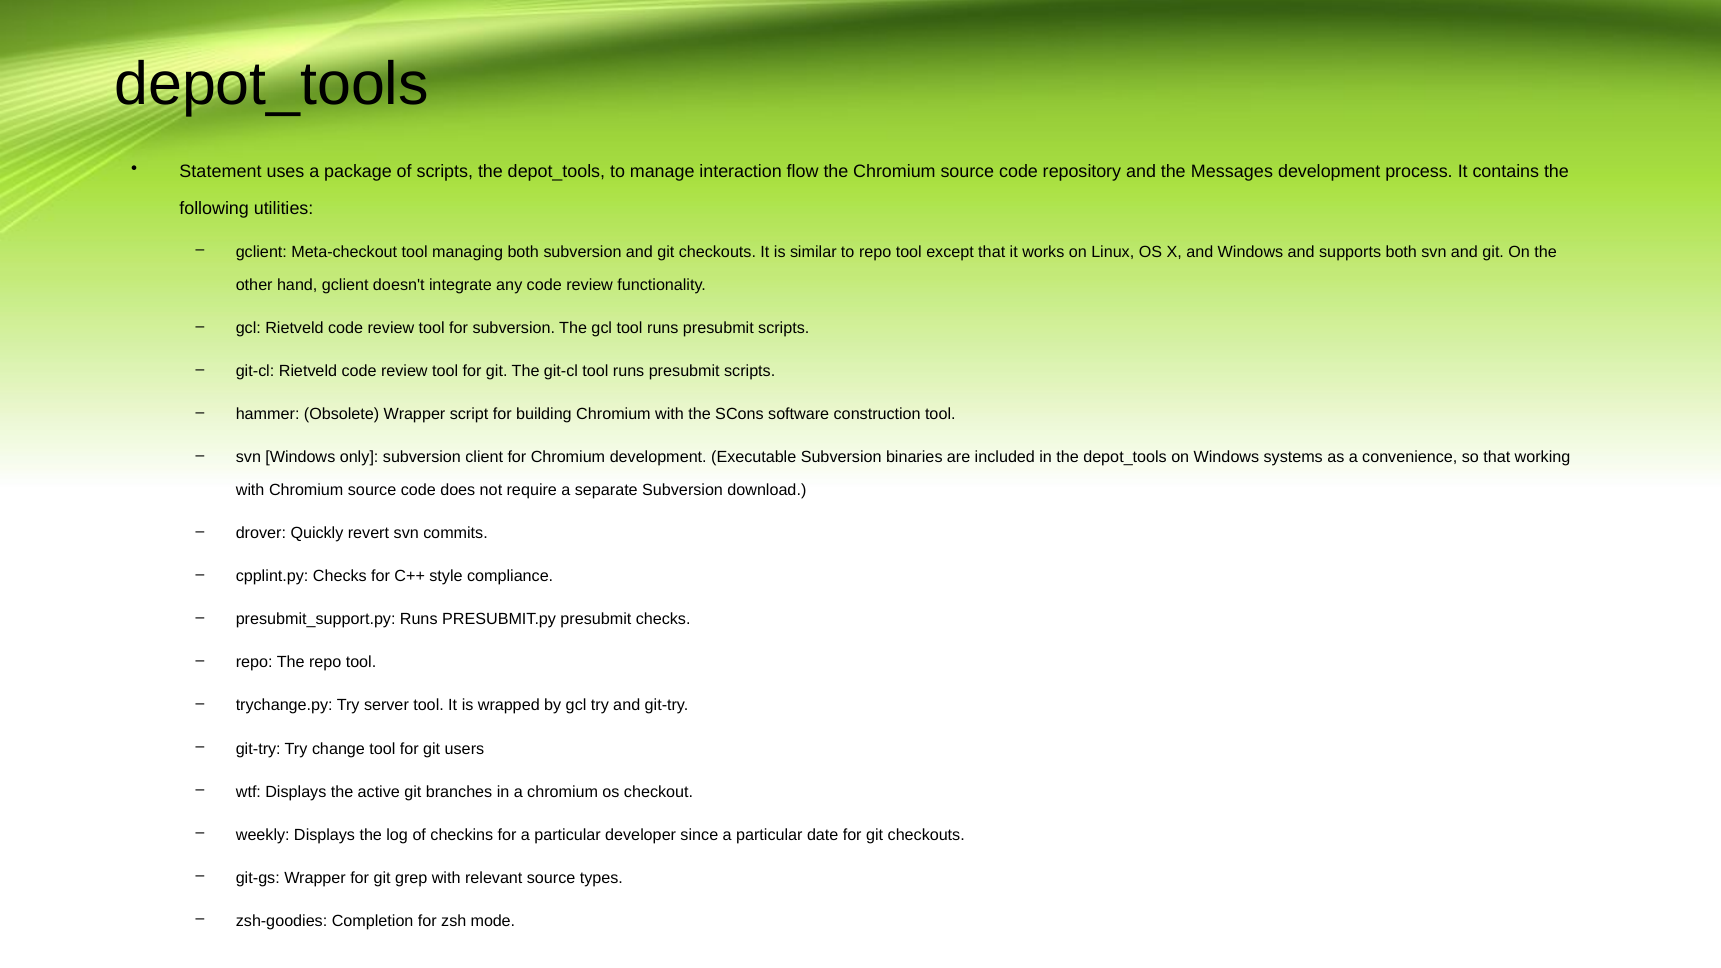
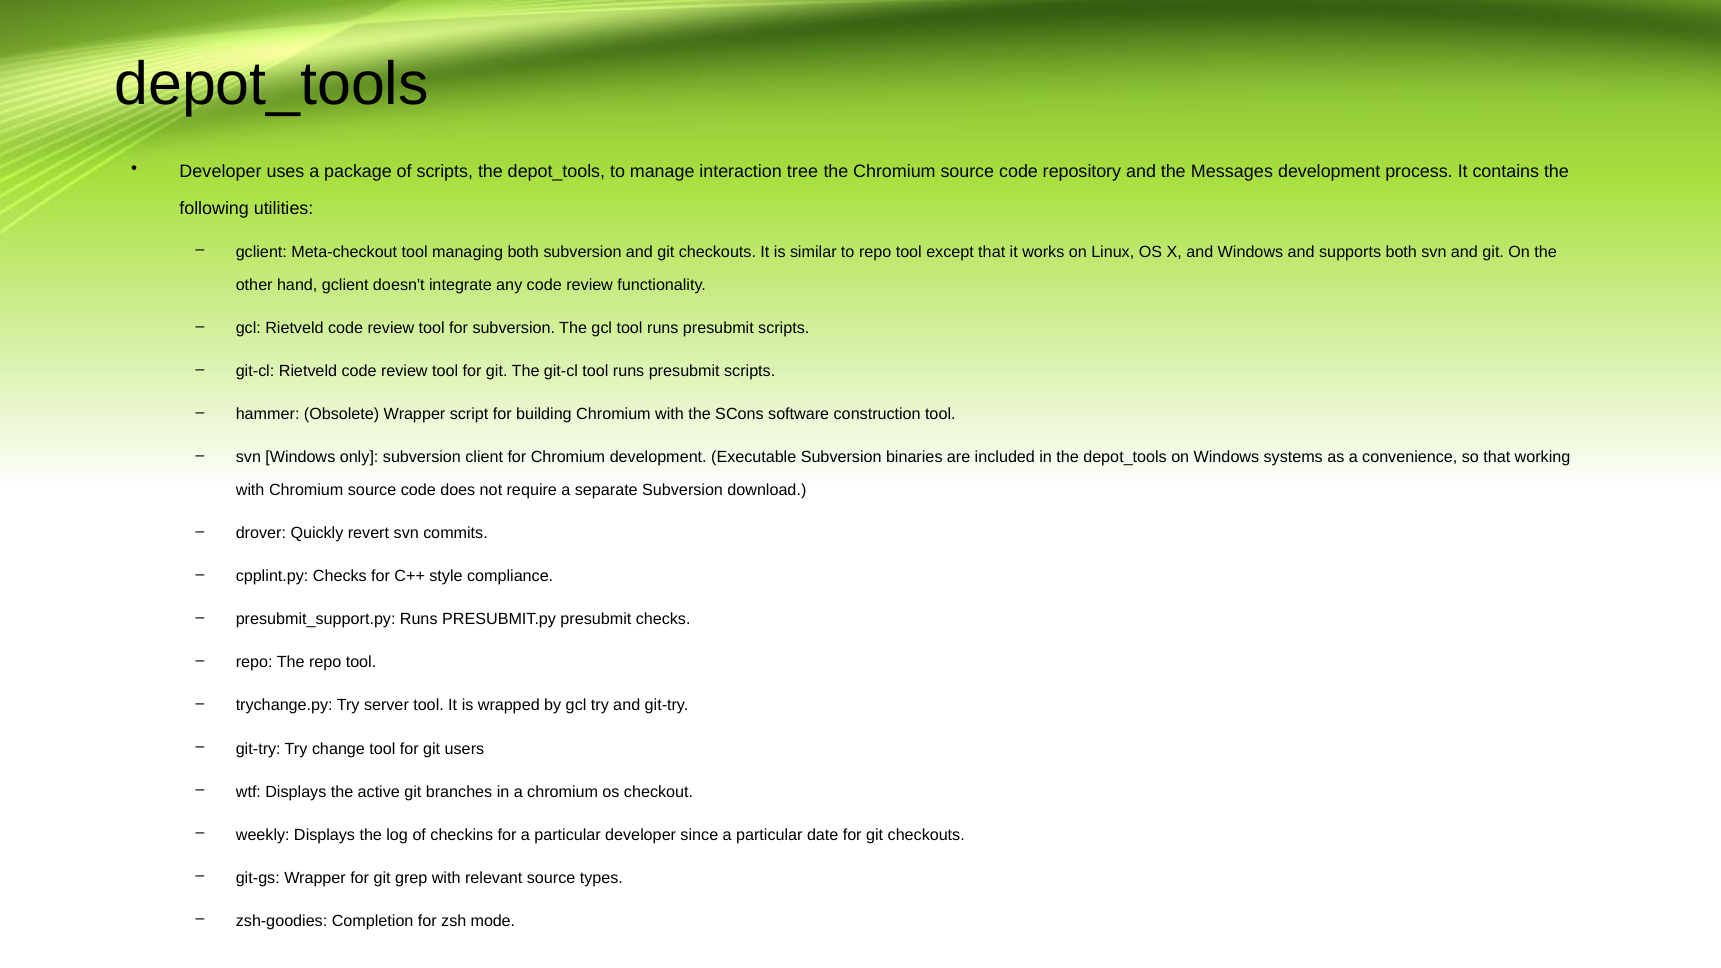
Statement at (221, 172): Statement -> Developer
flow: flow -> tree
